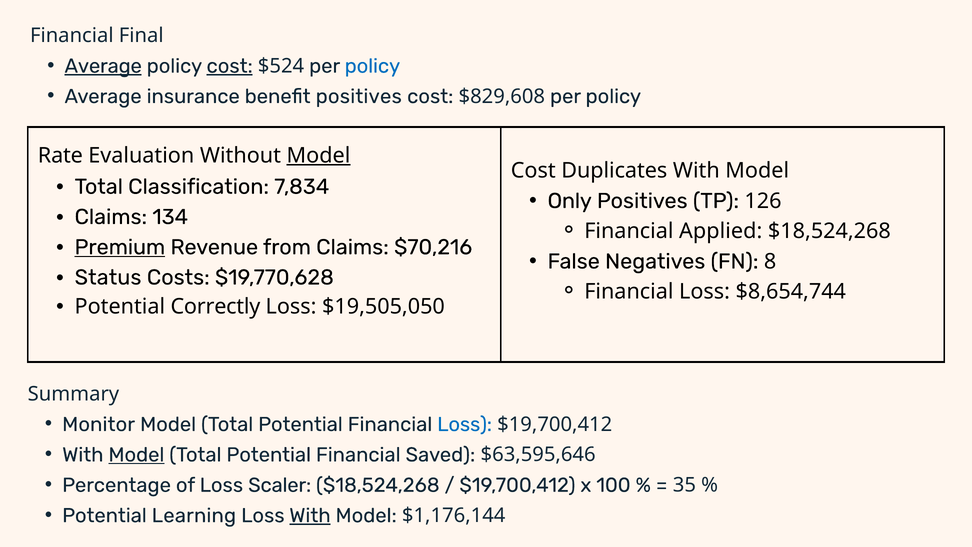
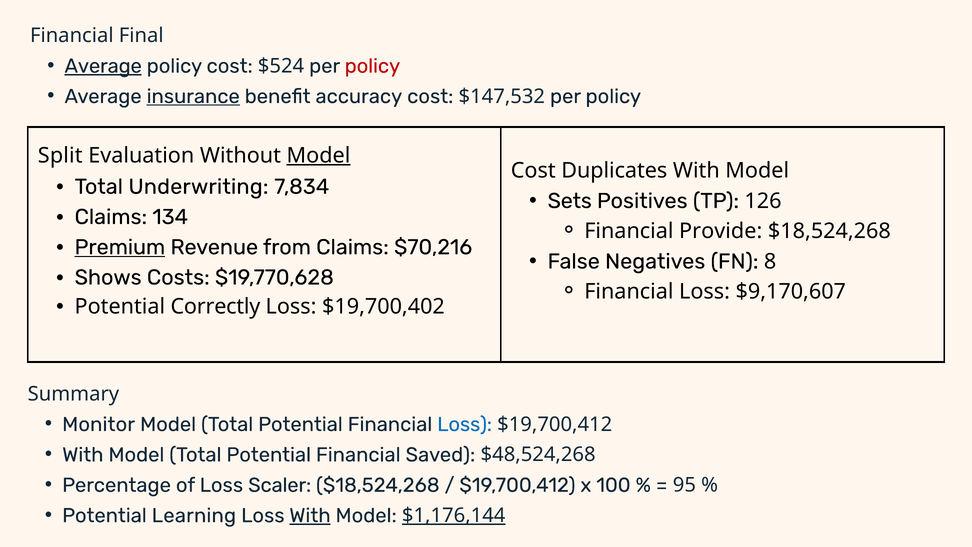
cost at (230, 66) underline: present -> none
policy at (372, 66) colour: blue -> red
insurance underline: none -> present
benefit positives: positives -> accuracy
$829,608: $829,608 -> $147,532
Rate: Rate -> Split
Classification: Classification -> Underwriting
Only: Only -> Sets
Applied: Applied -> Provide
Status: Status -> Shows
$8,654,744: $8,654,744 -> $9,170,607
$19,505,050: $19,505,050 -> $19,700,402
Model at (136, 455) underline: present -> none
$63,595,646: $63,595,646 -> $48,524,268
35: 35 -> 95
$1,176,144 underline: none -> present
